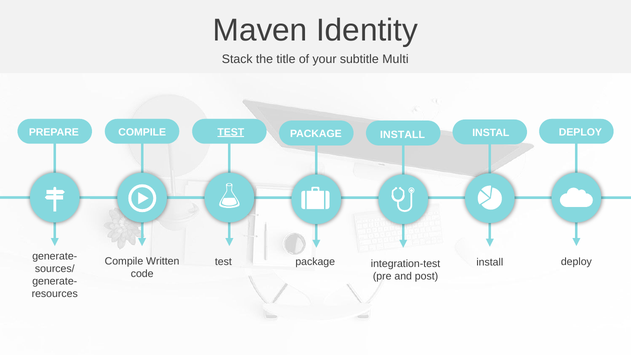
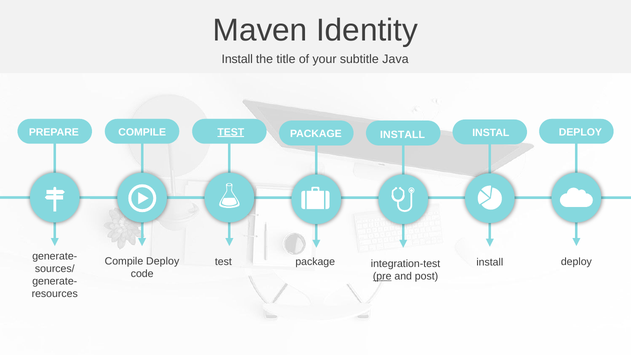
Stack at (237, 59): Stack -> Install
Multi: Multi -> Java
Compile Written: Written -> Deploy
pre underline: none -> present
